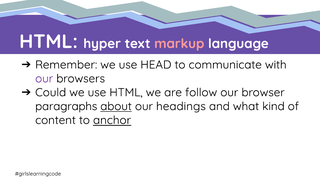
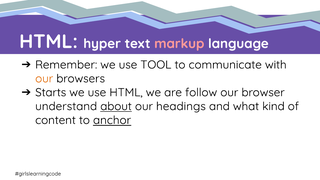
HEAD: HEAD -> TOOL
our at (44, 79) colour: purple -> orange
Could: Could -> Starts
paragraphs: paragraphs -> understand
